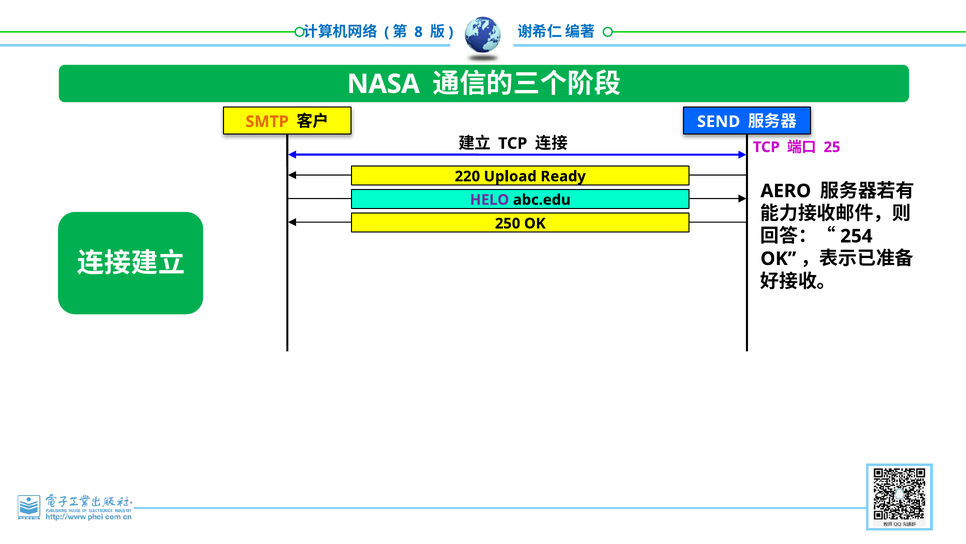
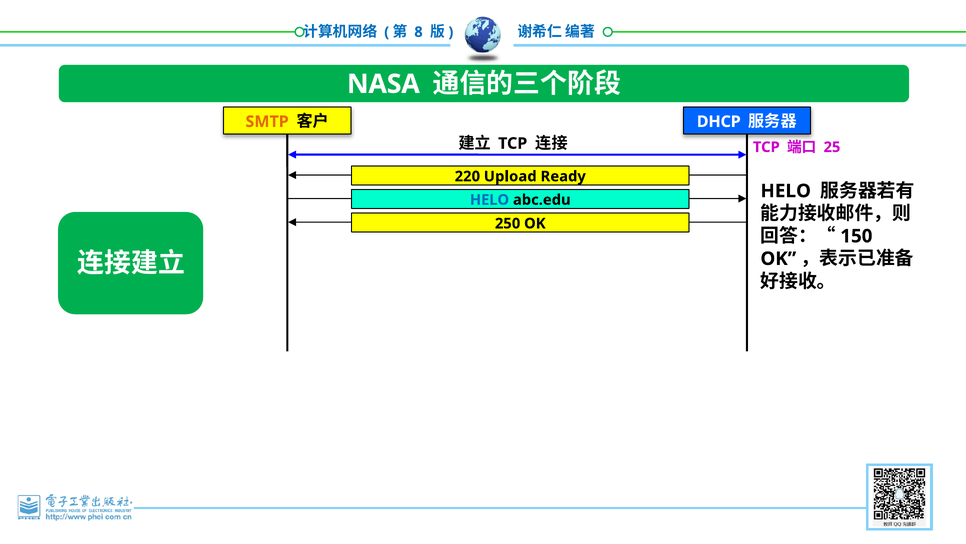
SEND: SEND -> DHCP
AERO at (786, 191): AERO -> HELO
HELO at (489, 200) colour: purple -> blue
254: 254 -> 150
